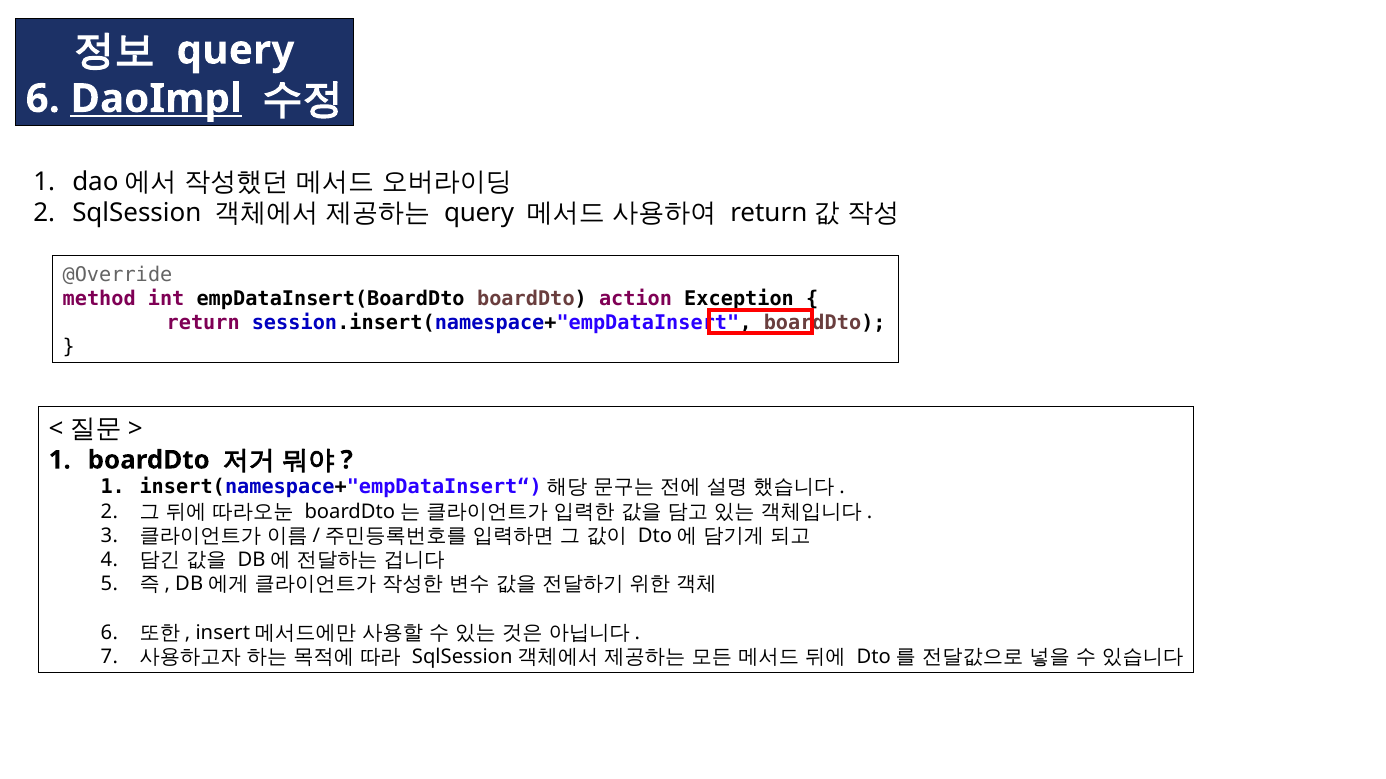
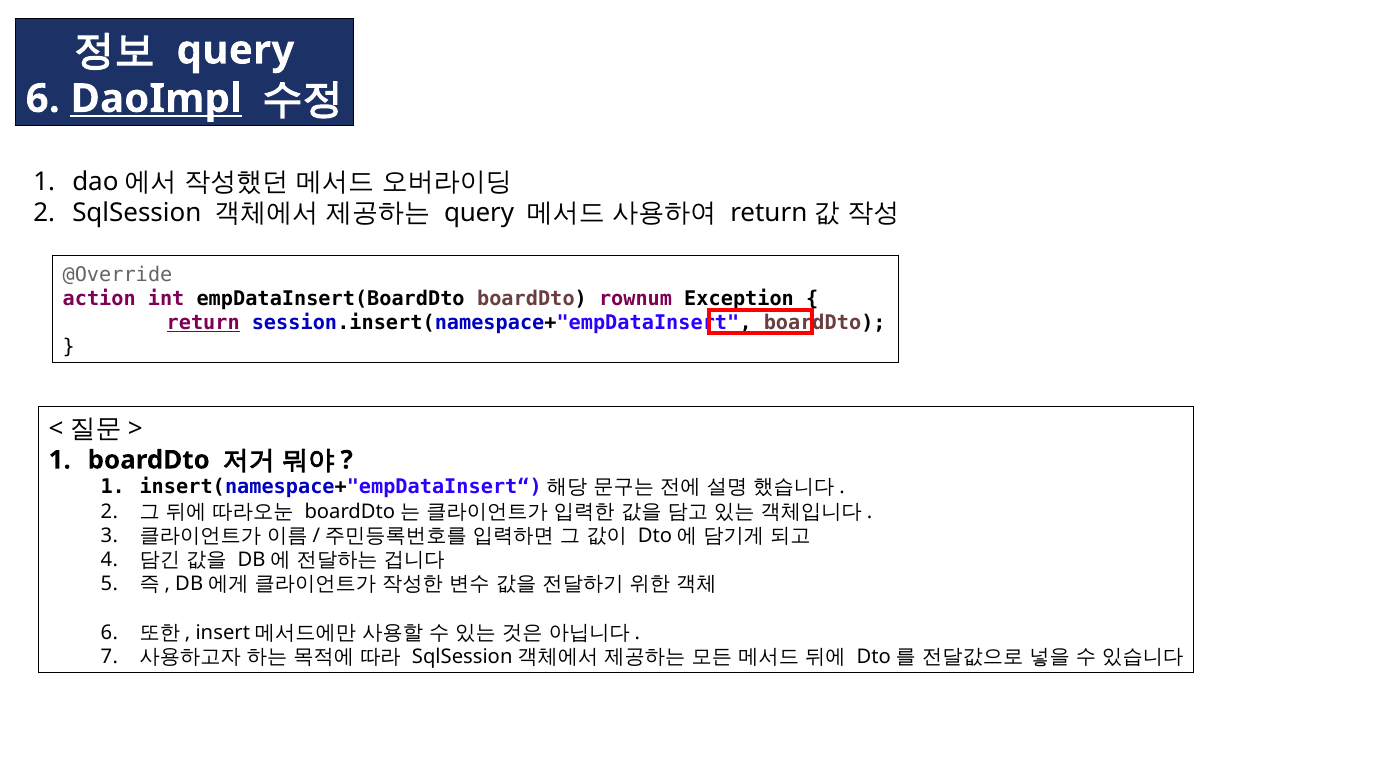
method: method -> action
action: action -> rownum
return underline: none -> present
